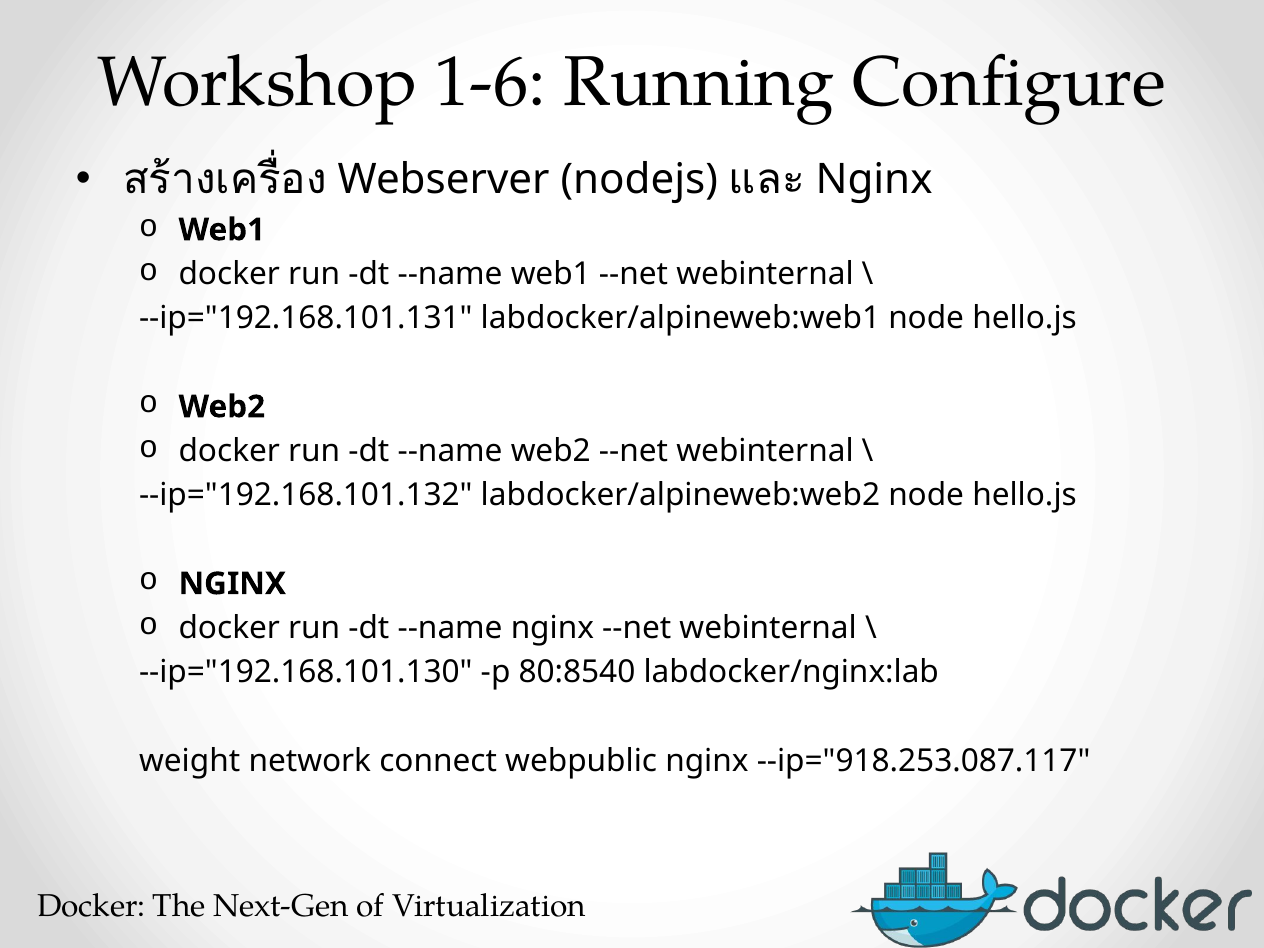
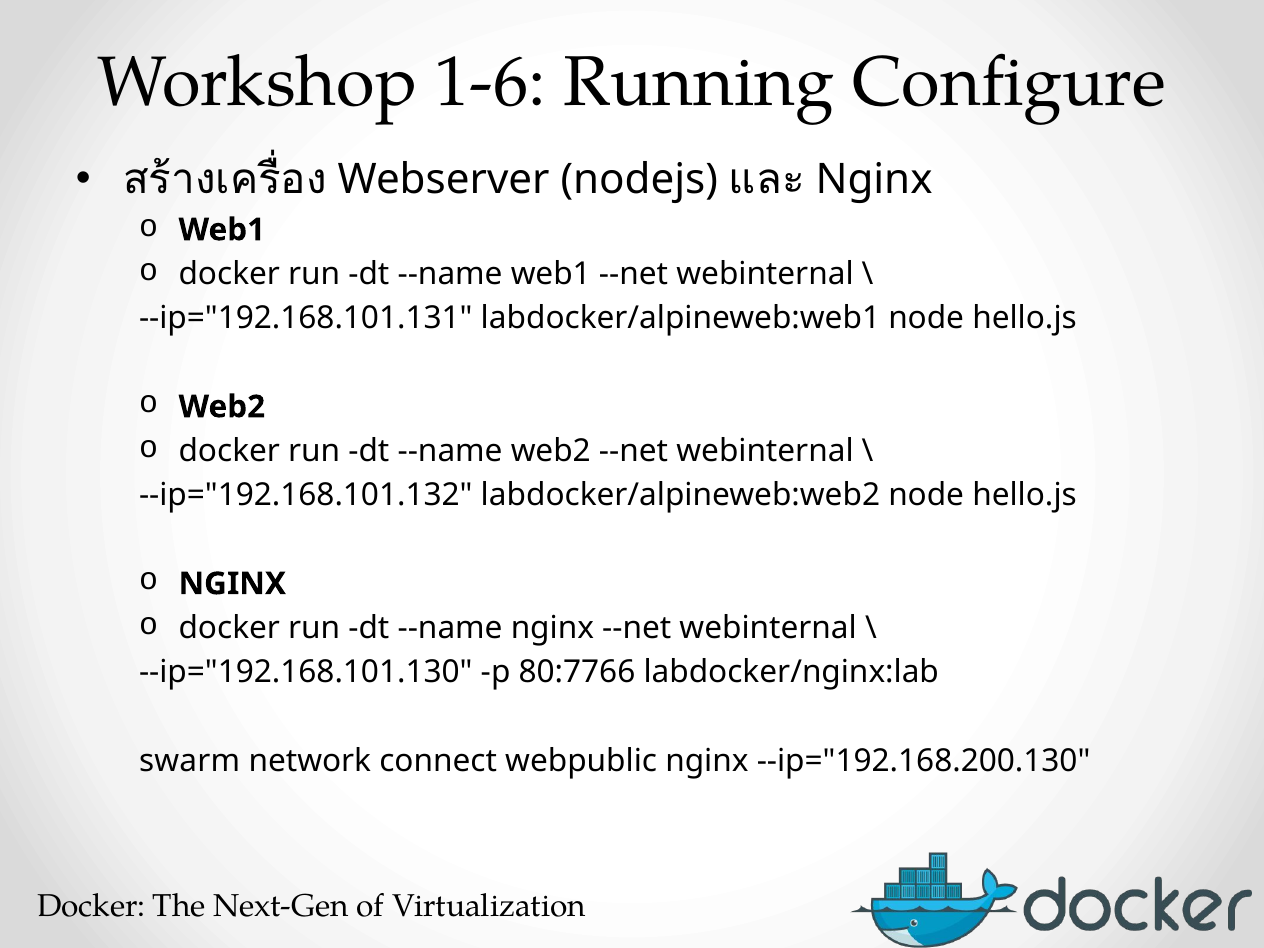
80:8540: 80:8540 -> 80:7766
weight: weight -> swarm
--ip="918.253.087.117: --ip="918.253.087.117 -> --ip="192.168.200.130
